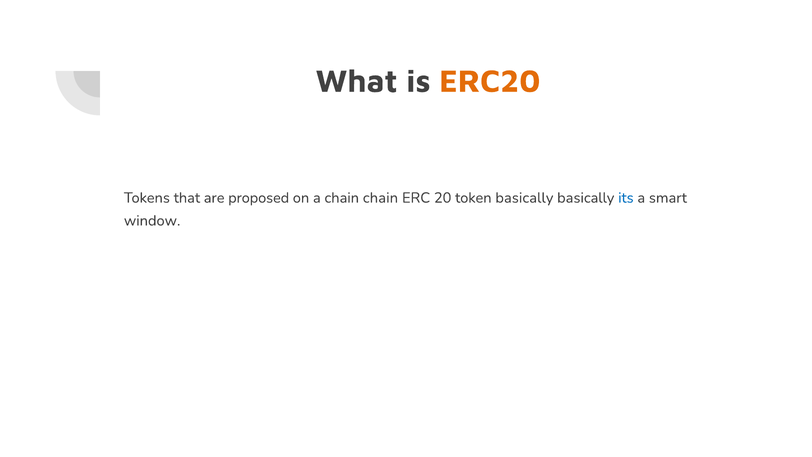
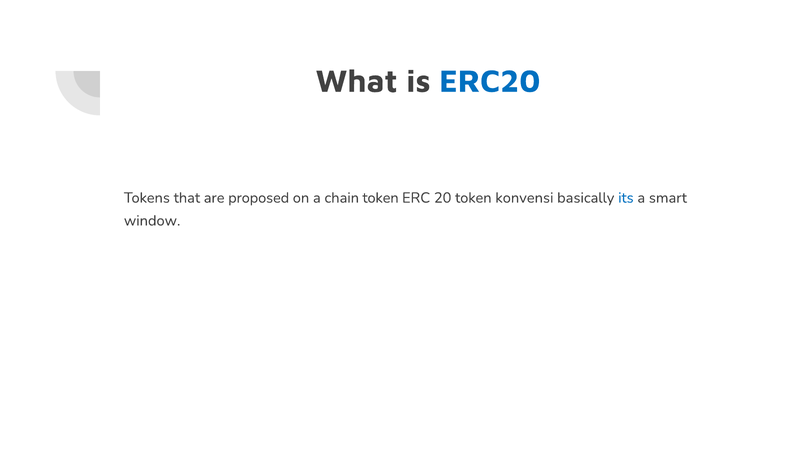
ERC20 colour: orange -> blue
chain chain: chain -> token
token basically: basically -> konvensi
